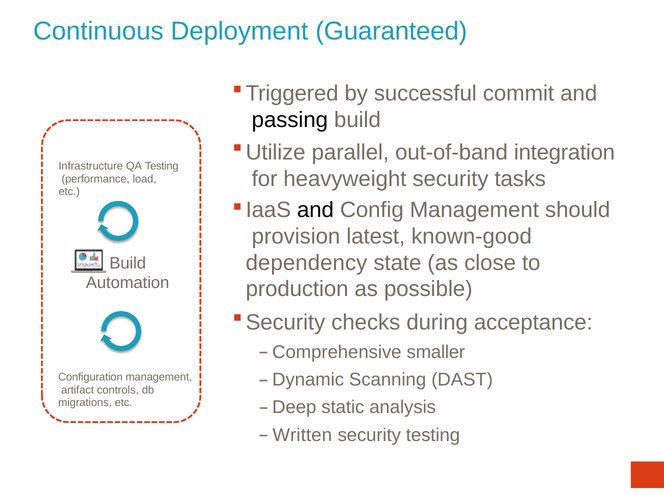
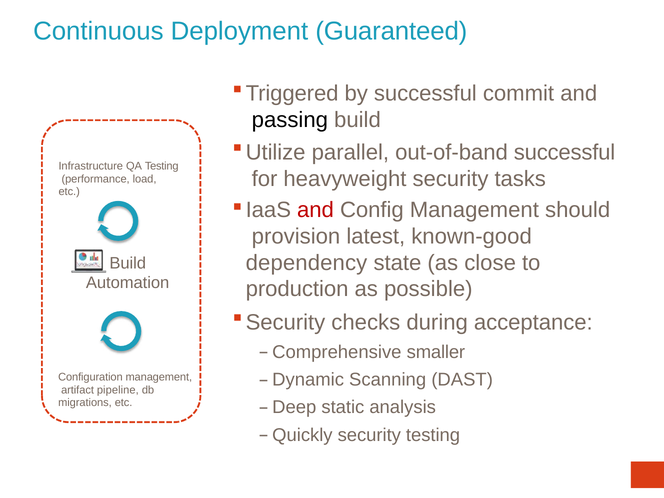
out-of-band integration: integration -> successful
and at (315, 210) colour: black -> red
controls: controls -> pipeline
Written: Written -> Quickly
